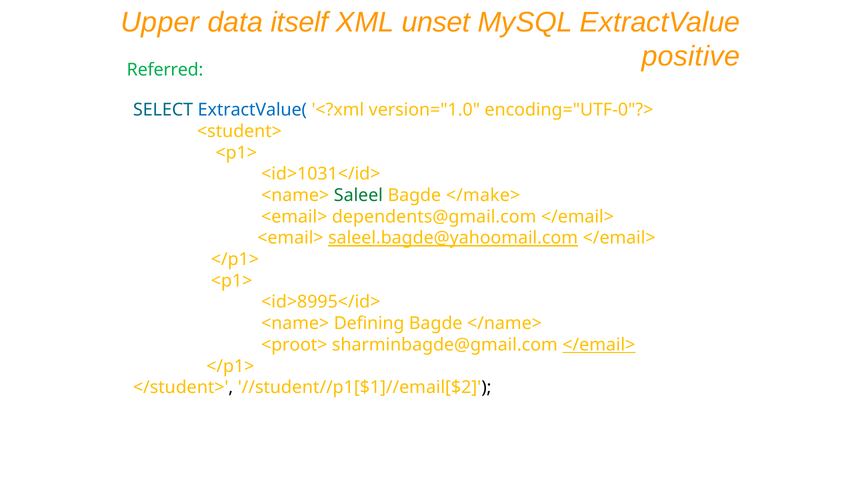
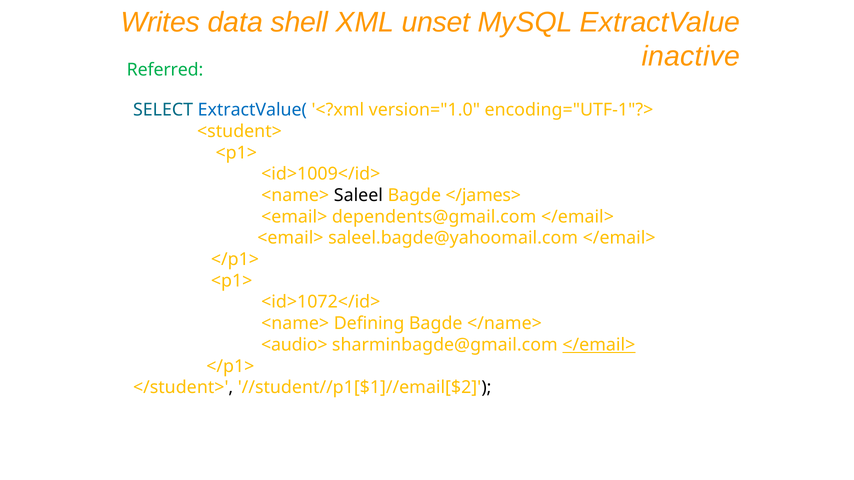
Upper: Upper -> Writes
itself: itself -> shell
positive: positive -> inactive
encoding="UTF-0"?>: encoding="UTF-0"?> -> encoding="UTF-1"?>
<id>1031</id>: <id>1031</id> -> <id>1009</id>
Saleel colour: green -> black
</make>: </make> -> </james>
saleel.bagde@yahoomail.com underline: present -> none
<id>8995</id>: <id>8995</id> -> <id>1072</id>
<proot>: <proot> -> <audio>
